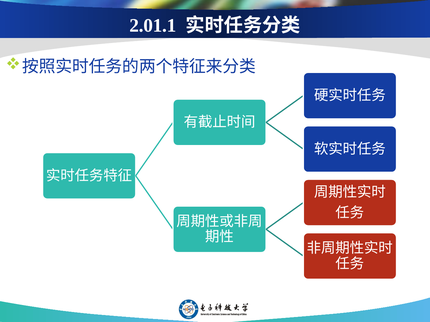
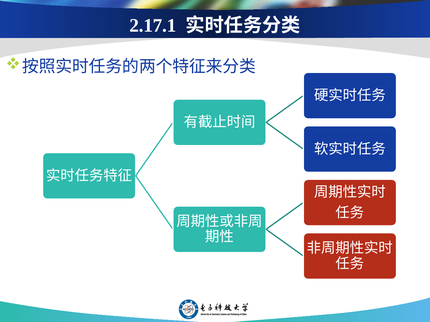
2.01.1: 2.01.1 -> 2.17.1
